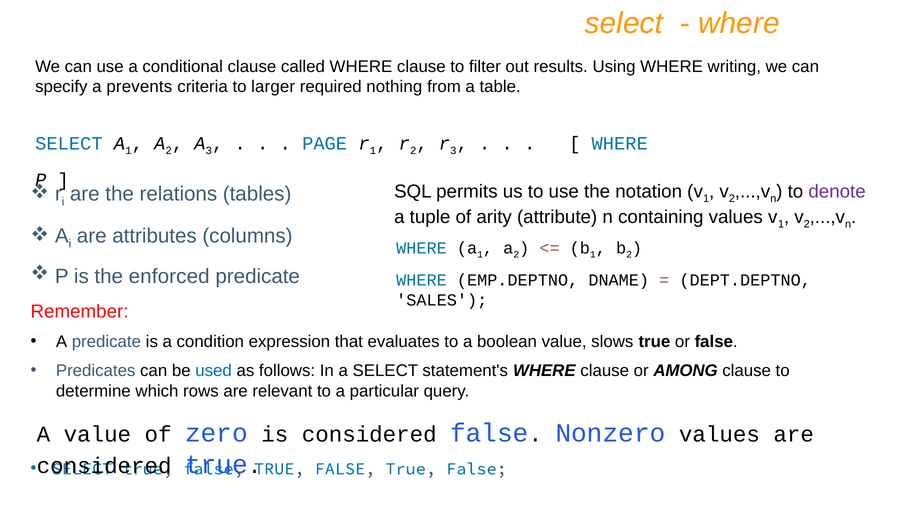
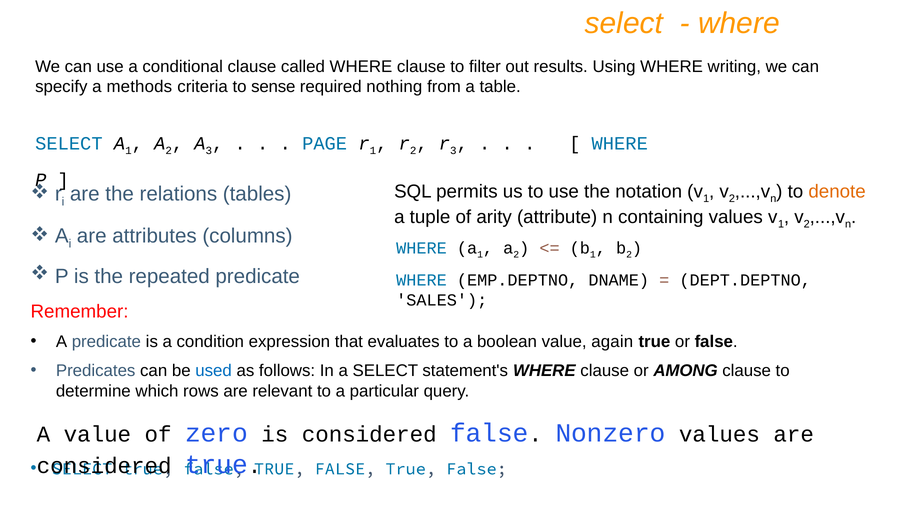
prevents: prevents -> methods
larger: larger -> sense
denote colour: purple -> orange
enforced: enforced -> repeated
slows: slows -> again
